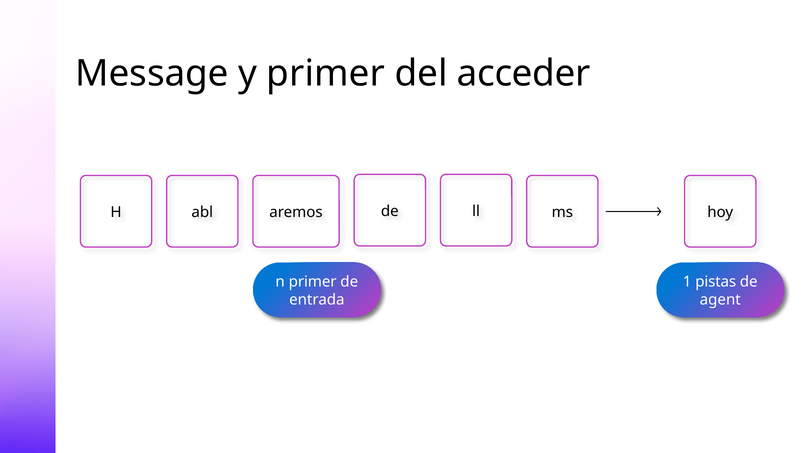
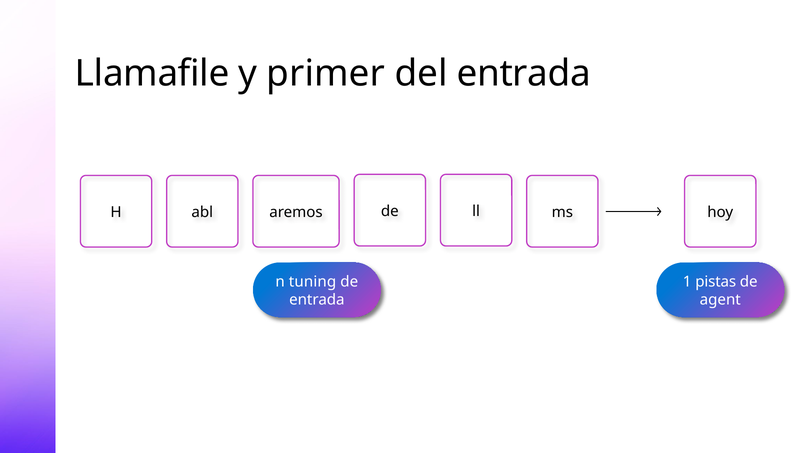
Message: Message -> Llamafile
del acceder: acceder -> entrada
n primer: primer -> tuning
